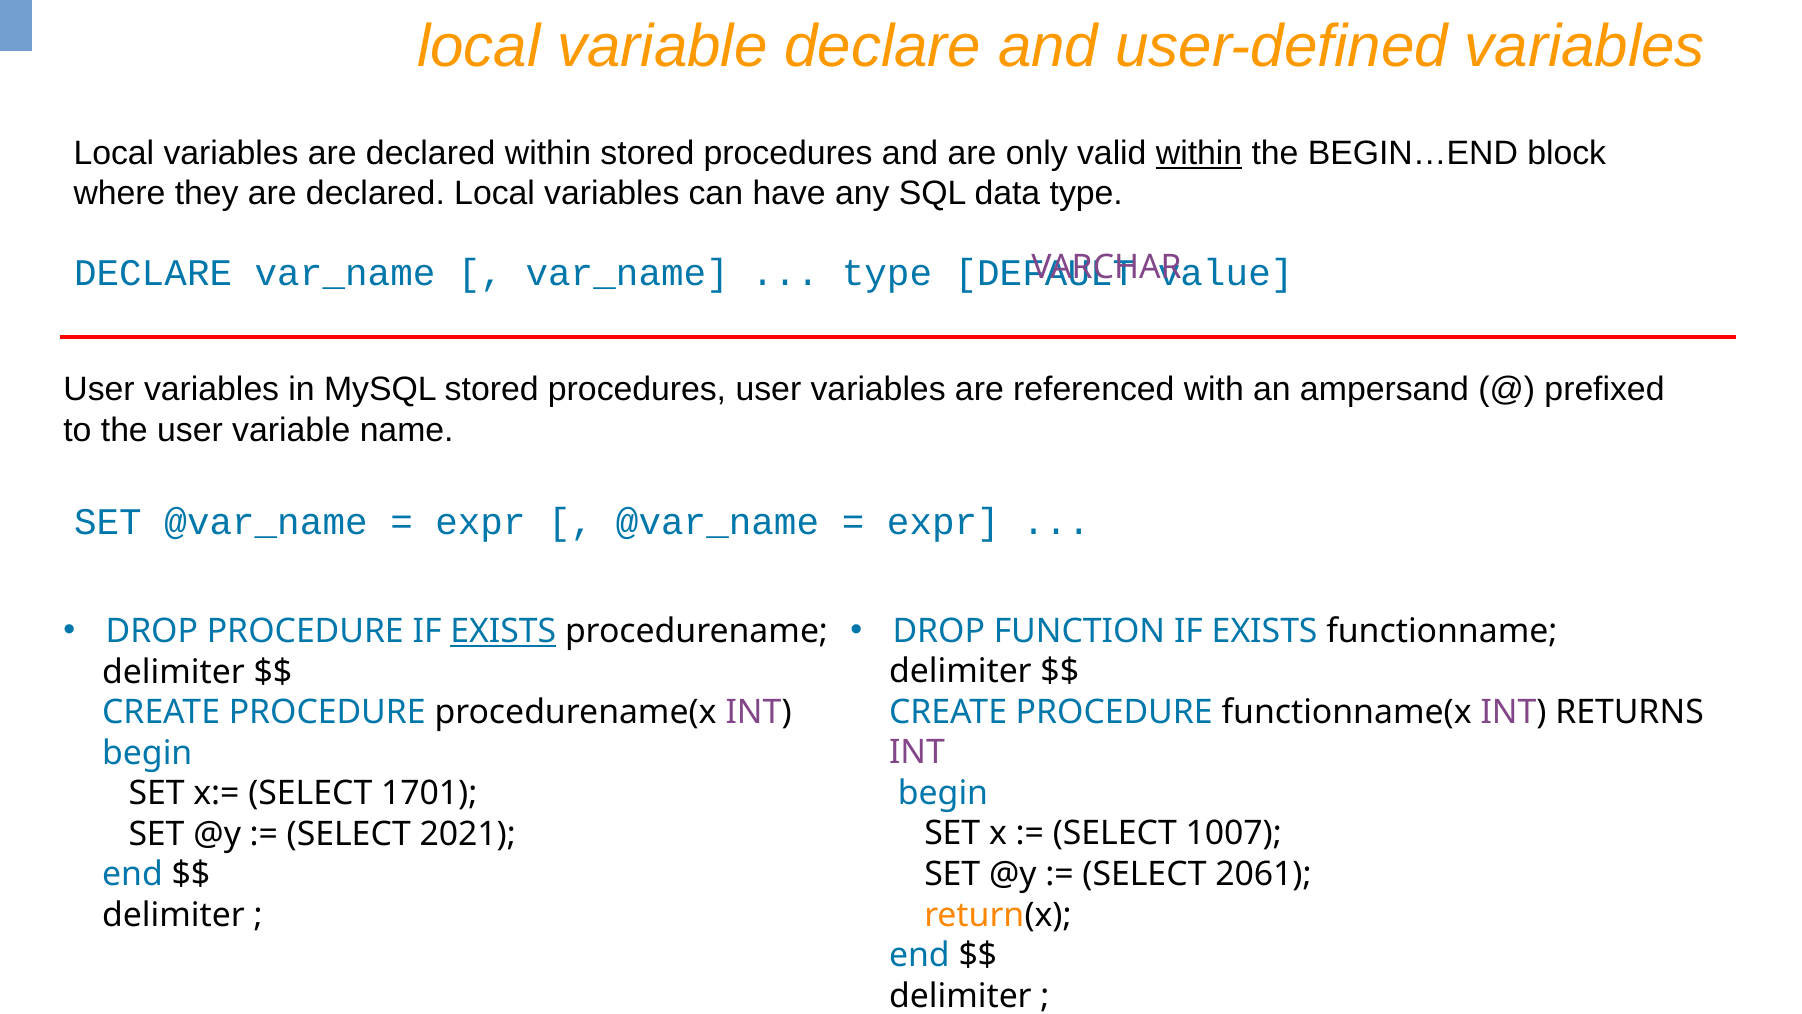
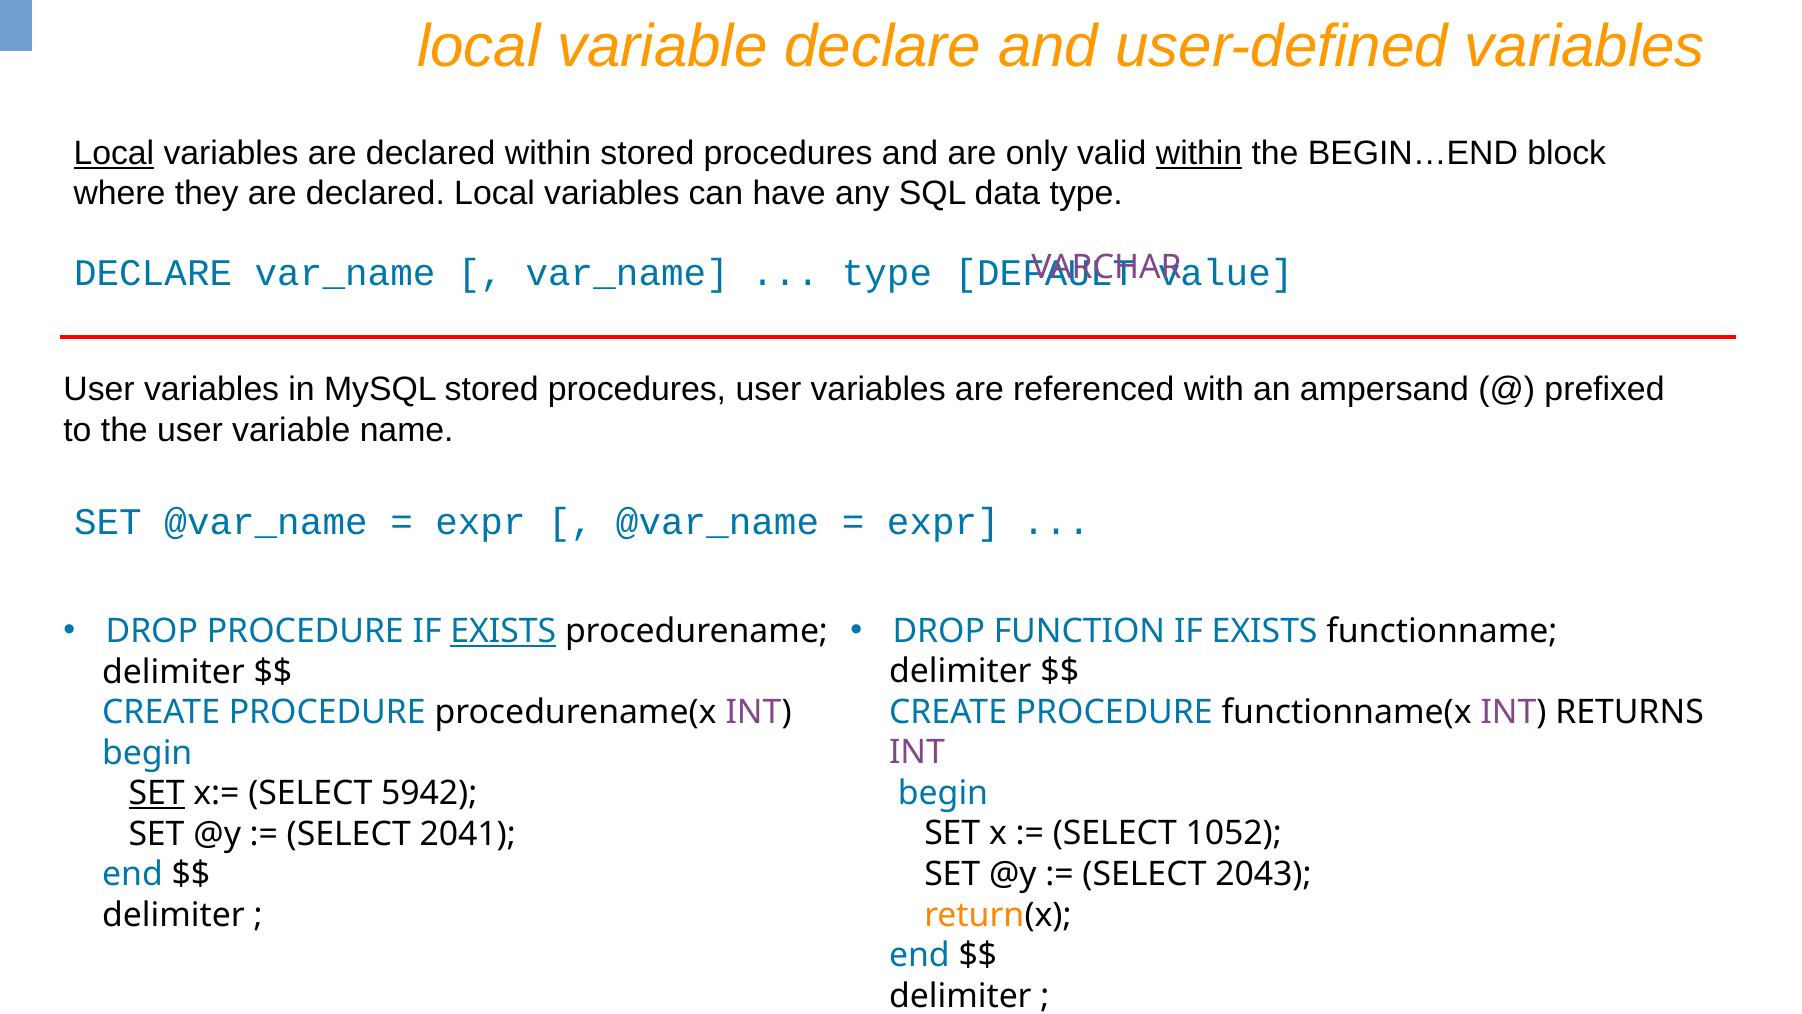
Local at (114, 153) underline: none -> present
SET at (157, 793) underline: none -> present
1701: 1701 -> 5942
1007: 1007 -> 1052
2021: 2021 -> 2041
2061: 2061 -> 2043
